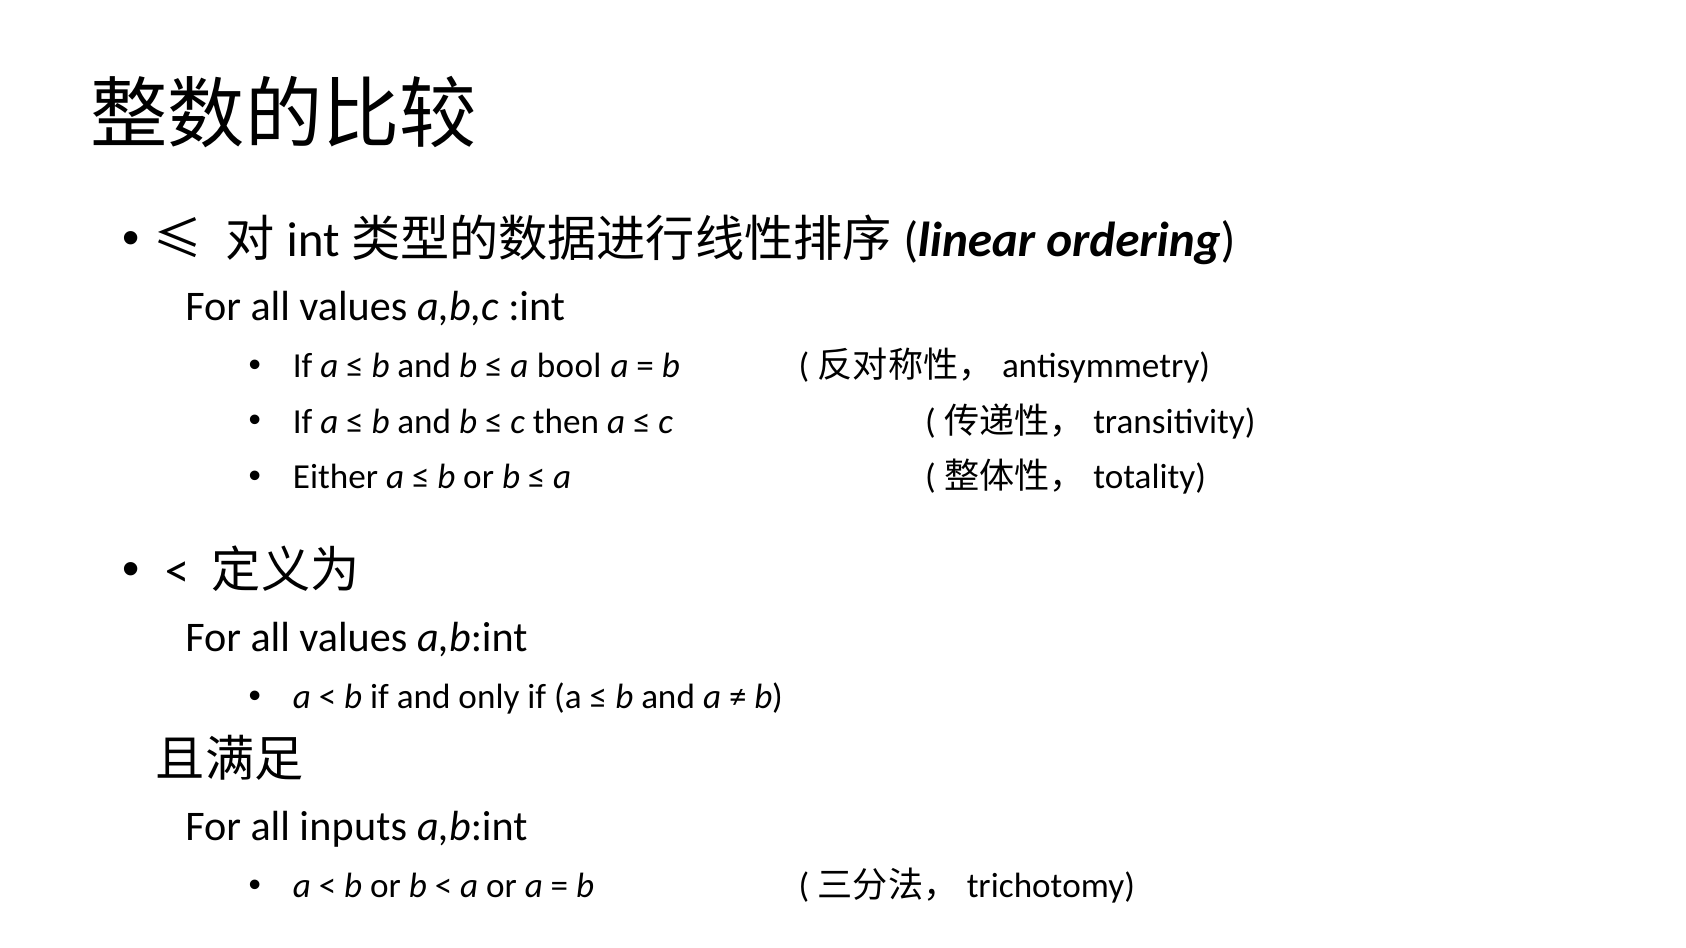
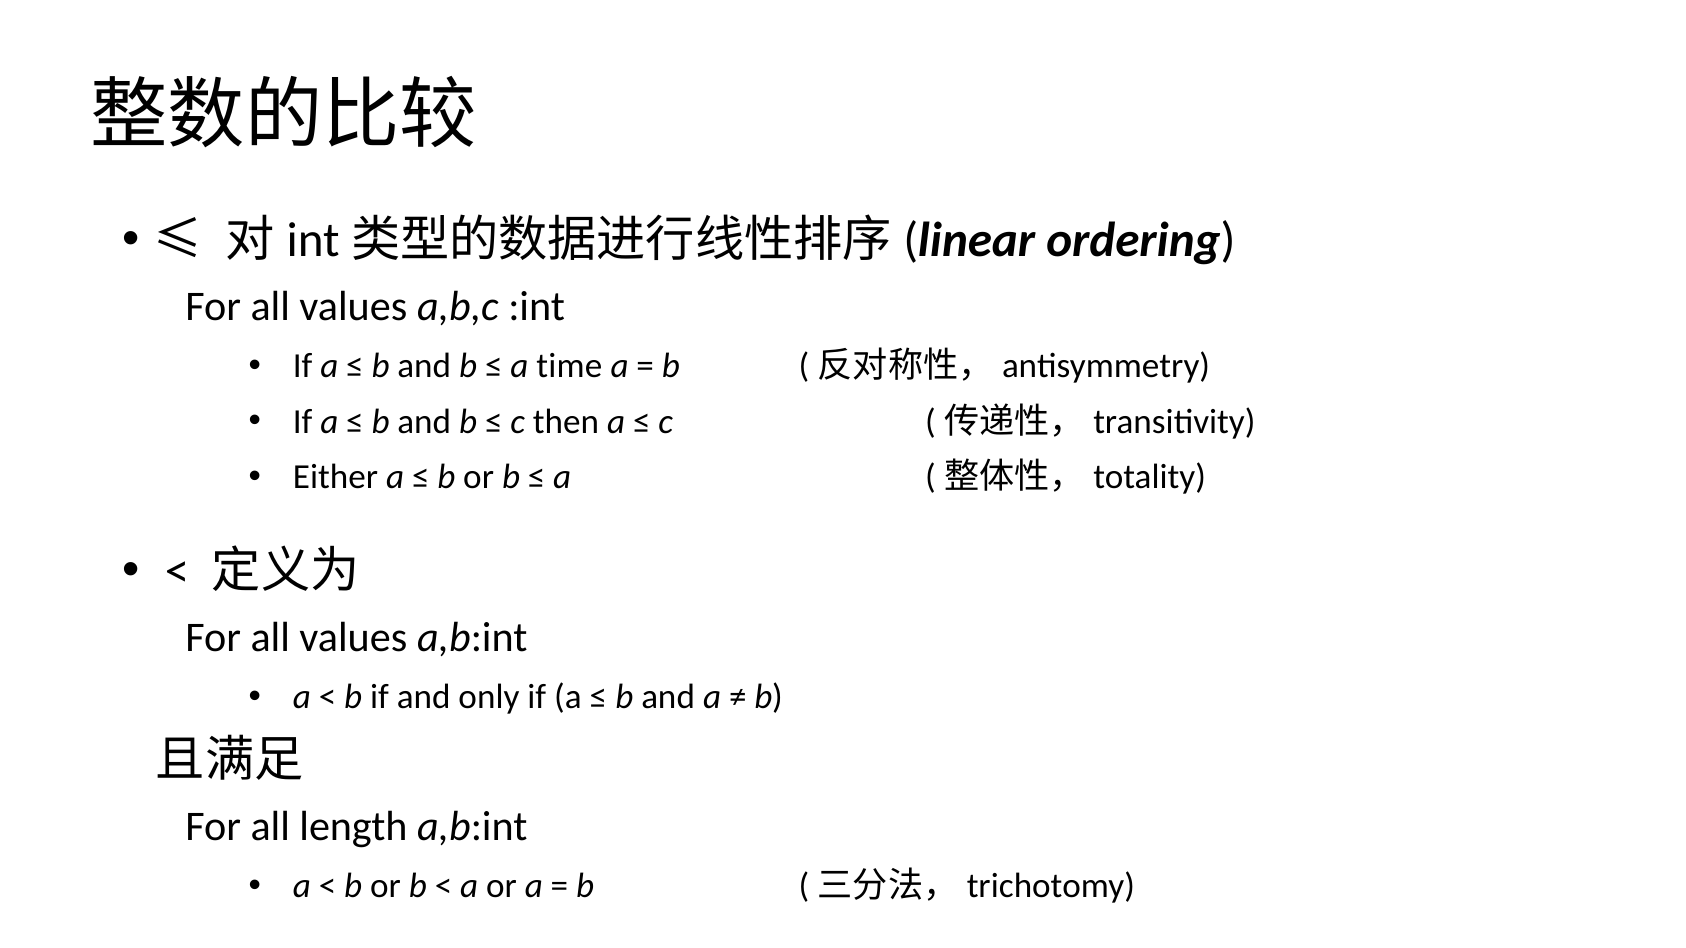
bool: bool -> time
inputs: inputs -> length
